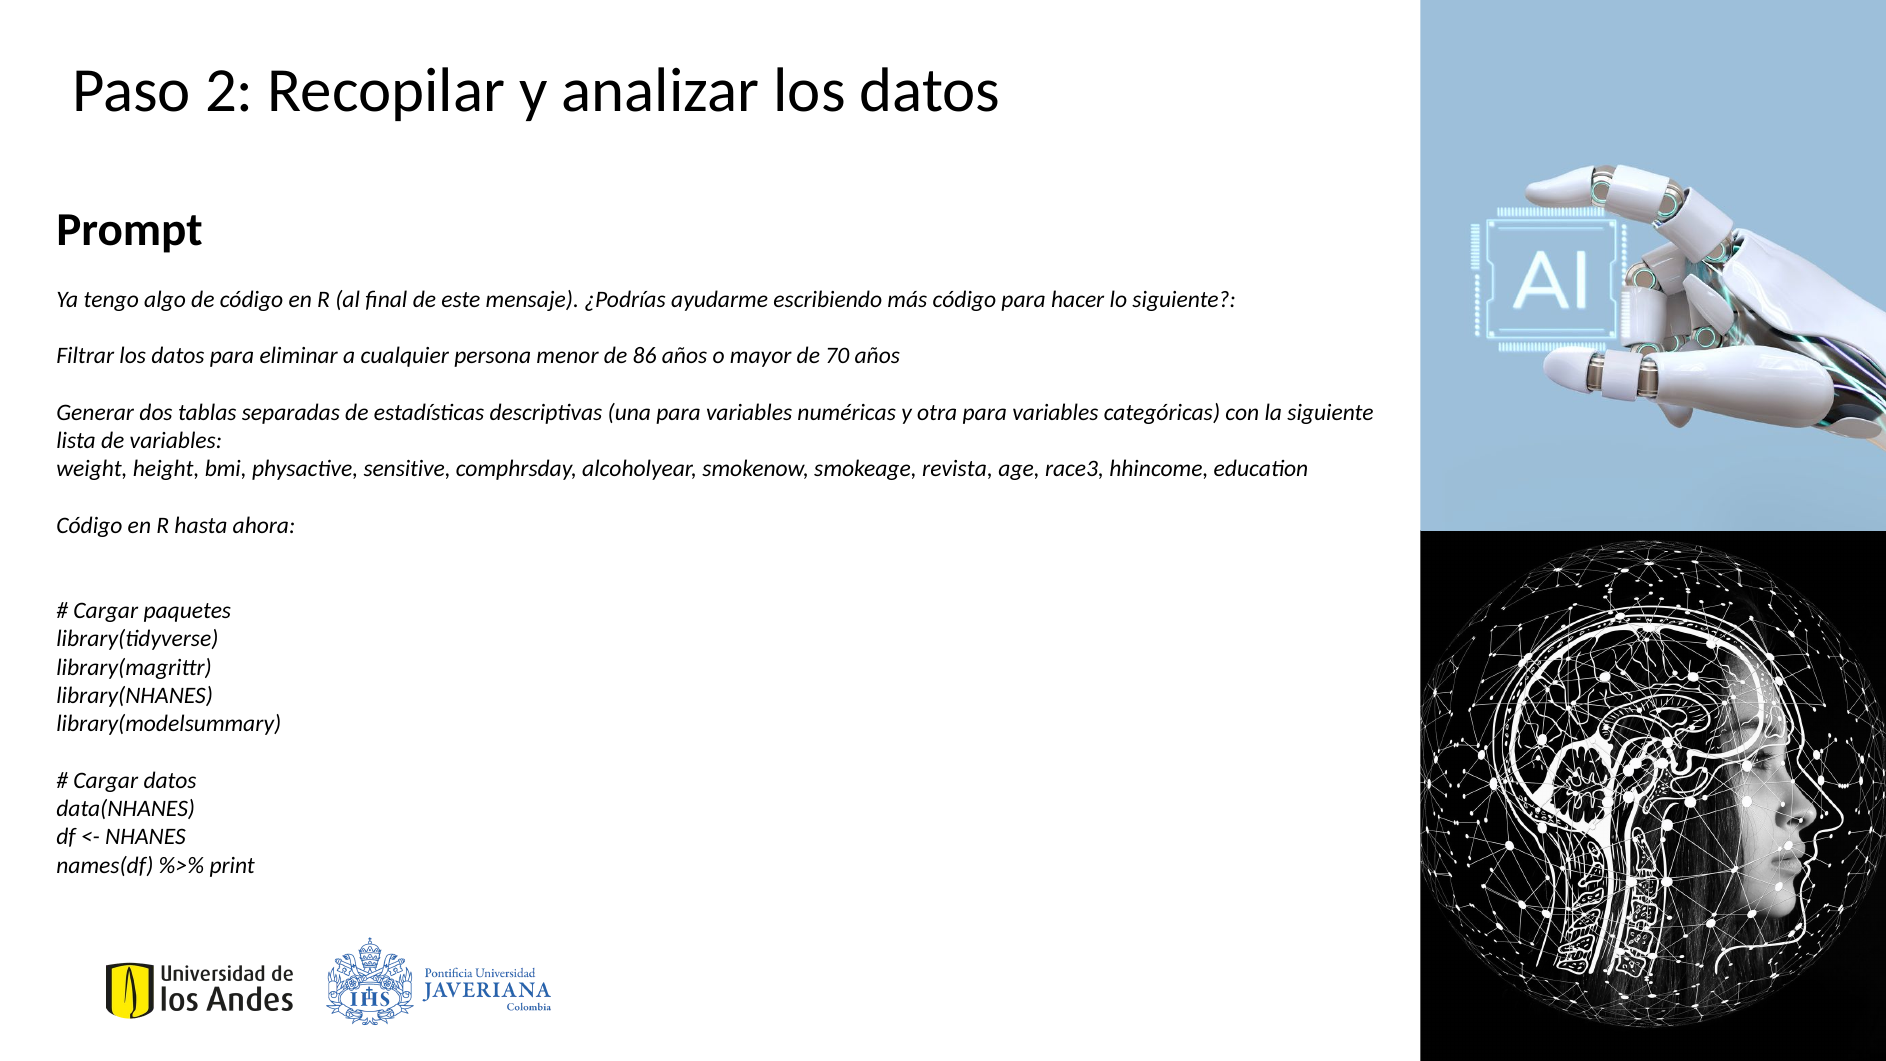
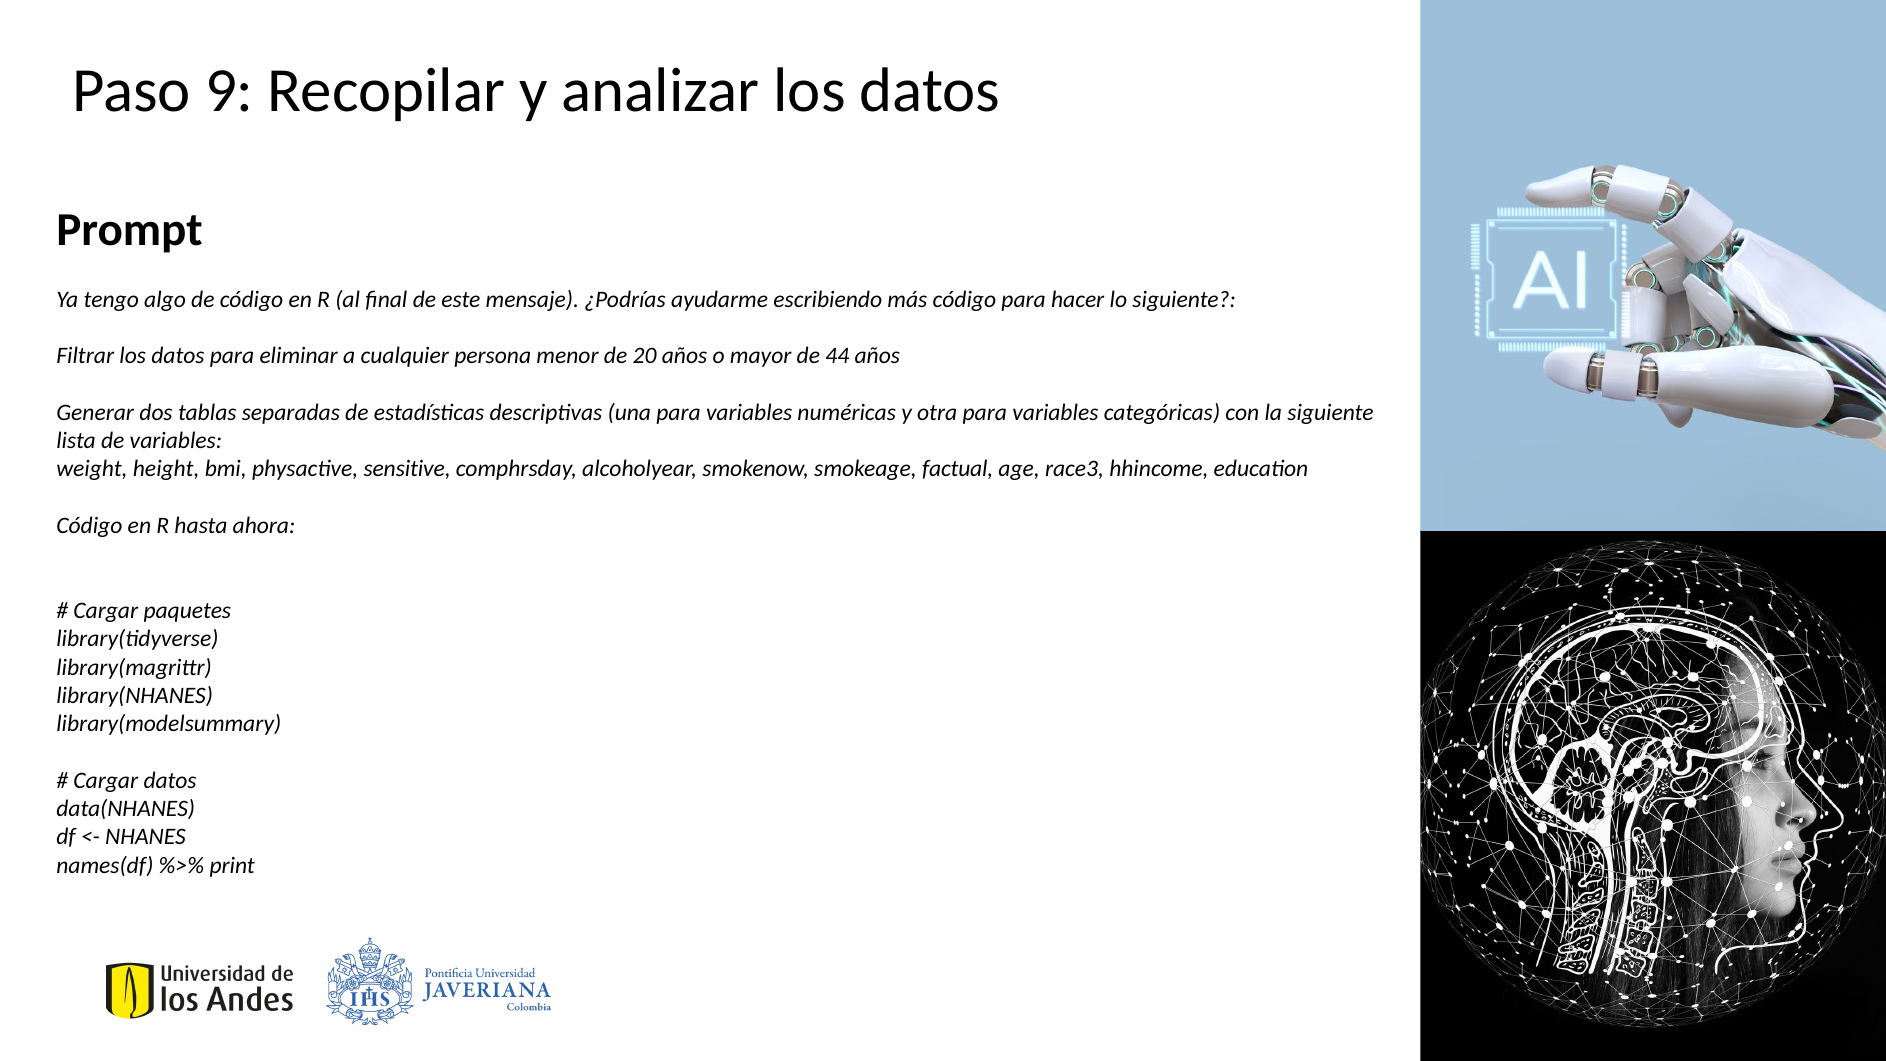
2: 2 -> 9
86: 86 -> 20
70: 70 -> 44
revista: revista -> factual
